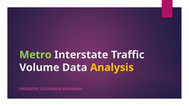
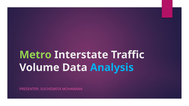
Analysis colour: yellow -> light blue
